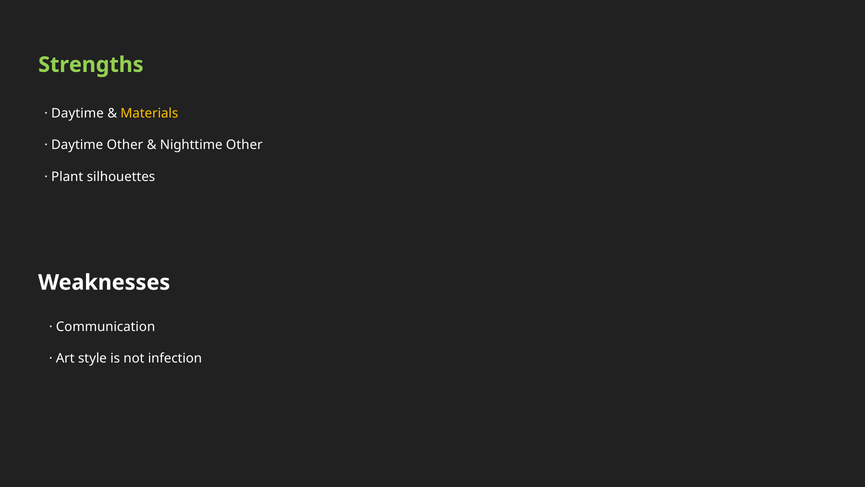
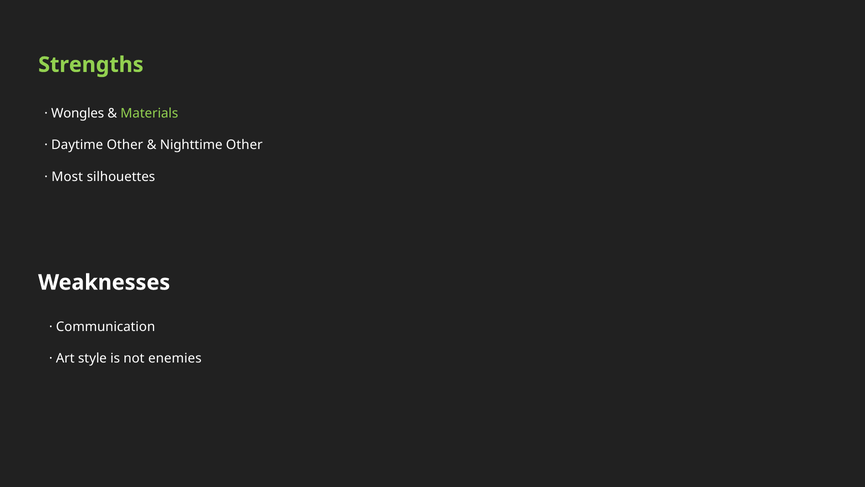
Daytime at (78, 113): Daytime -> Wongles
Materials colour: yellow -> light green
Plant: Plant -> Most
infection: infection -> enemies
